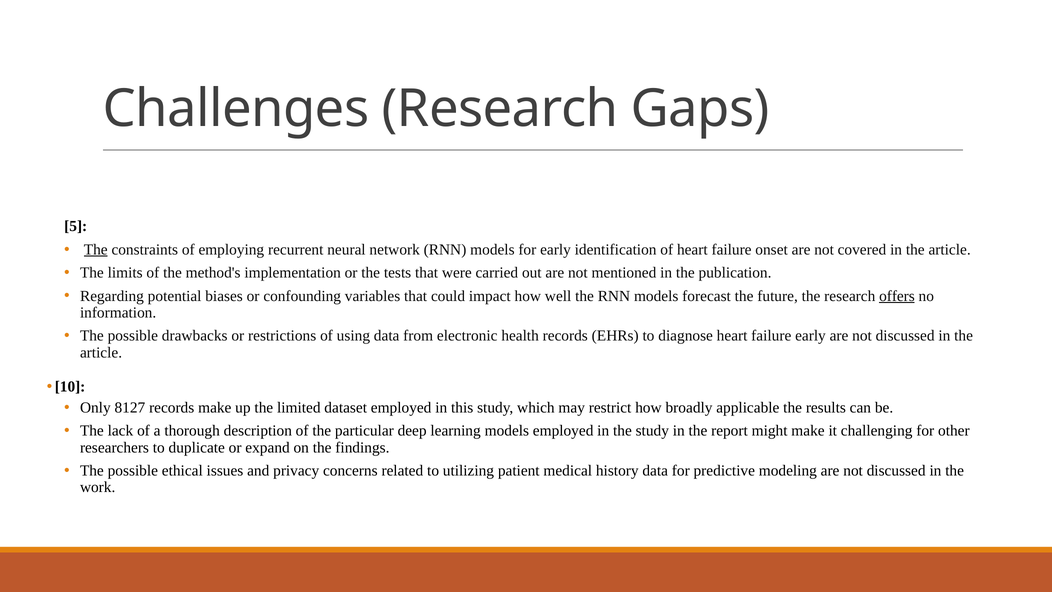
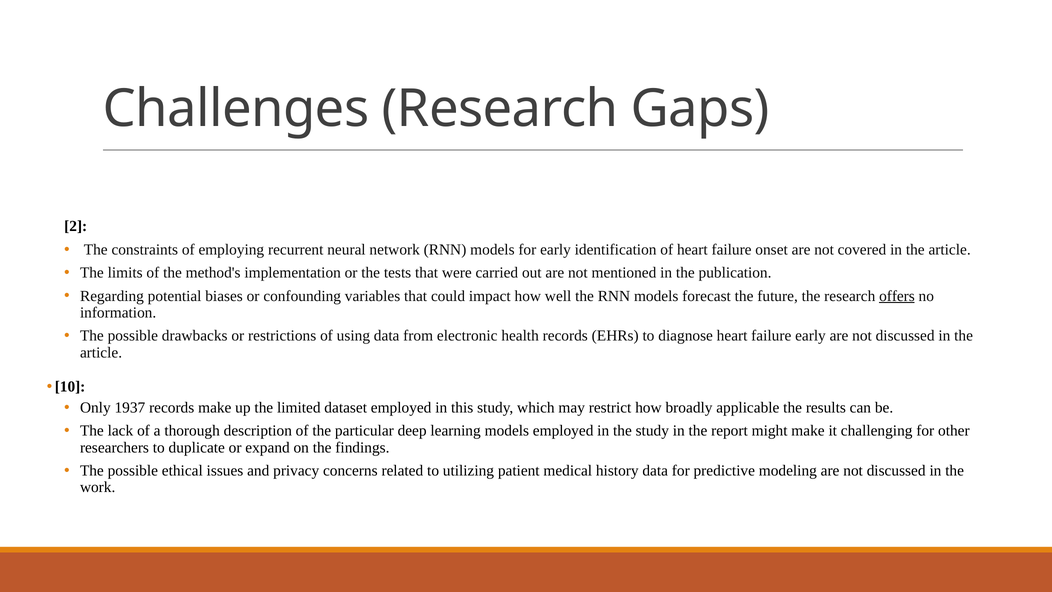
5: 5 -> 2
The at (96, 249) underline: present -> none
8127: 8127 -> 1937
